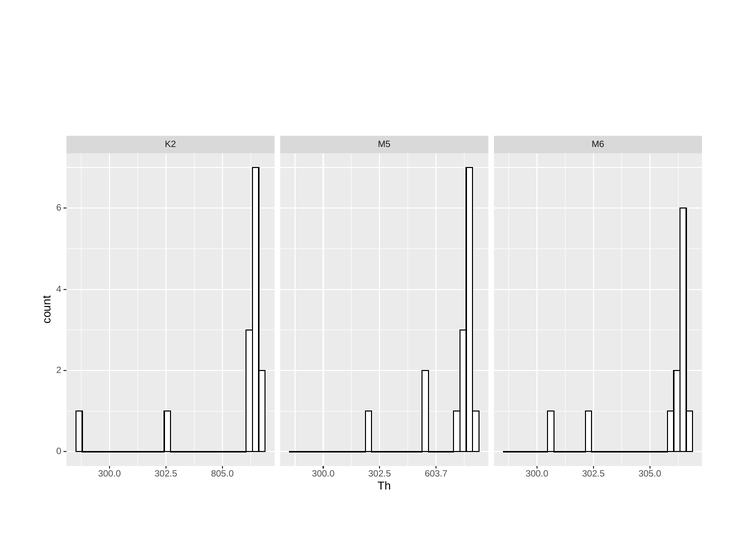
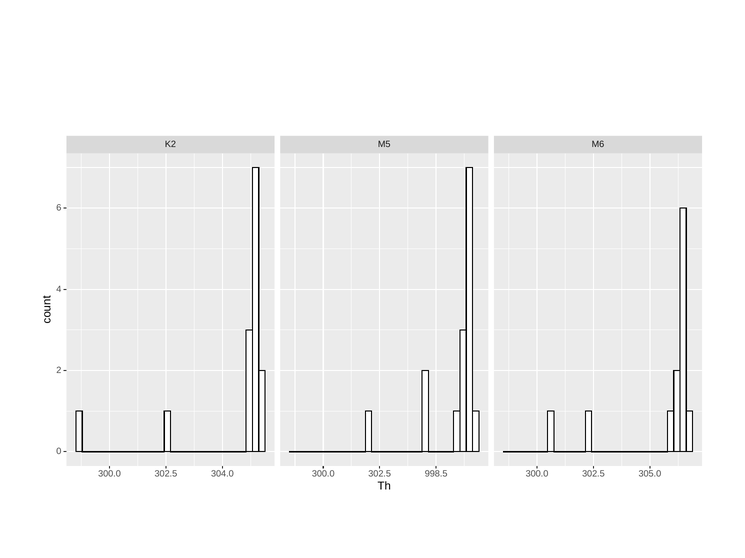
805.0: 805.0 -> 304.0
603.7: 603.7 -> 998.5
